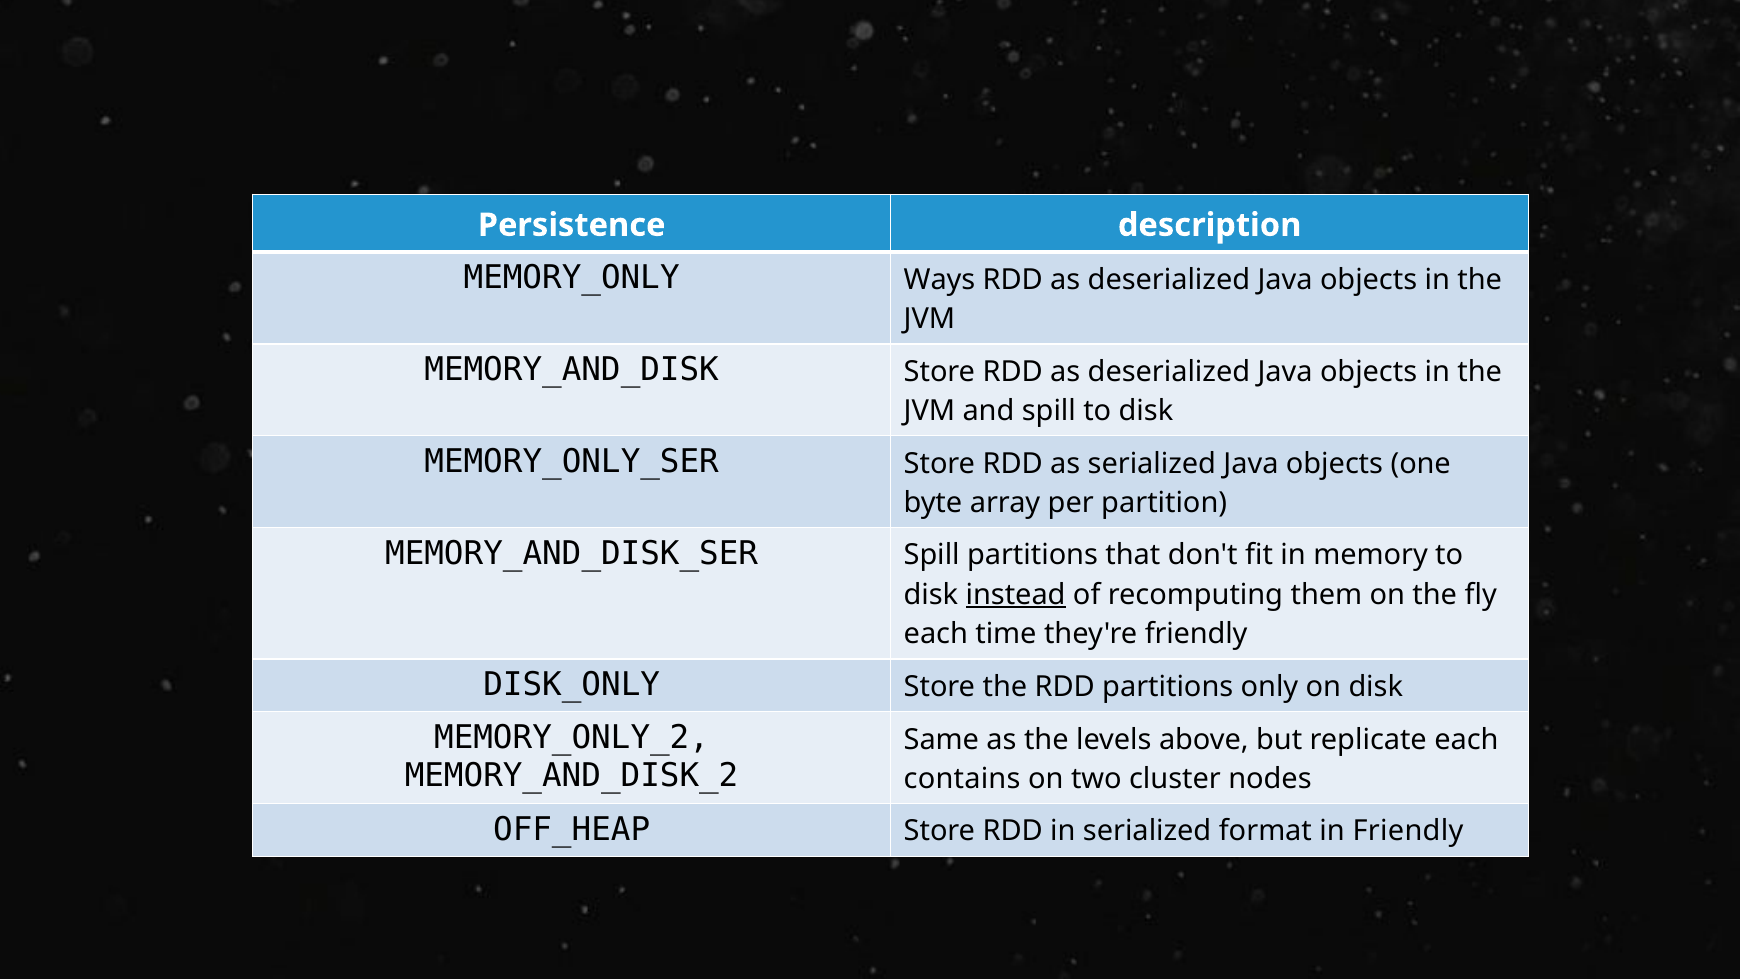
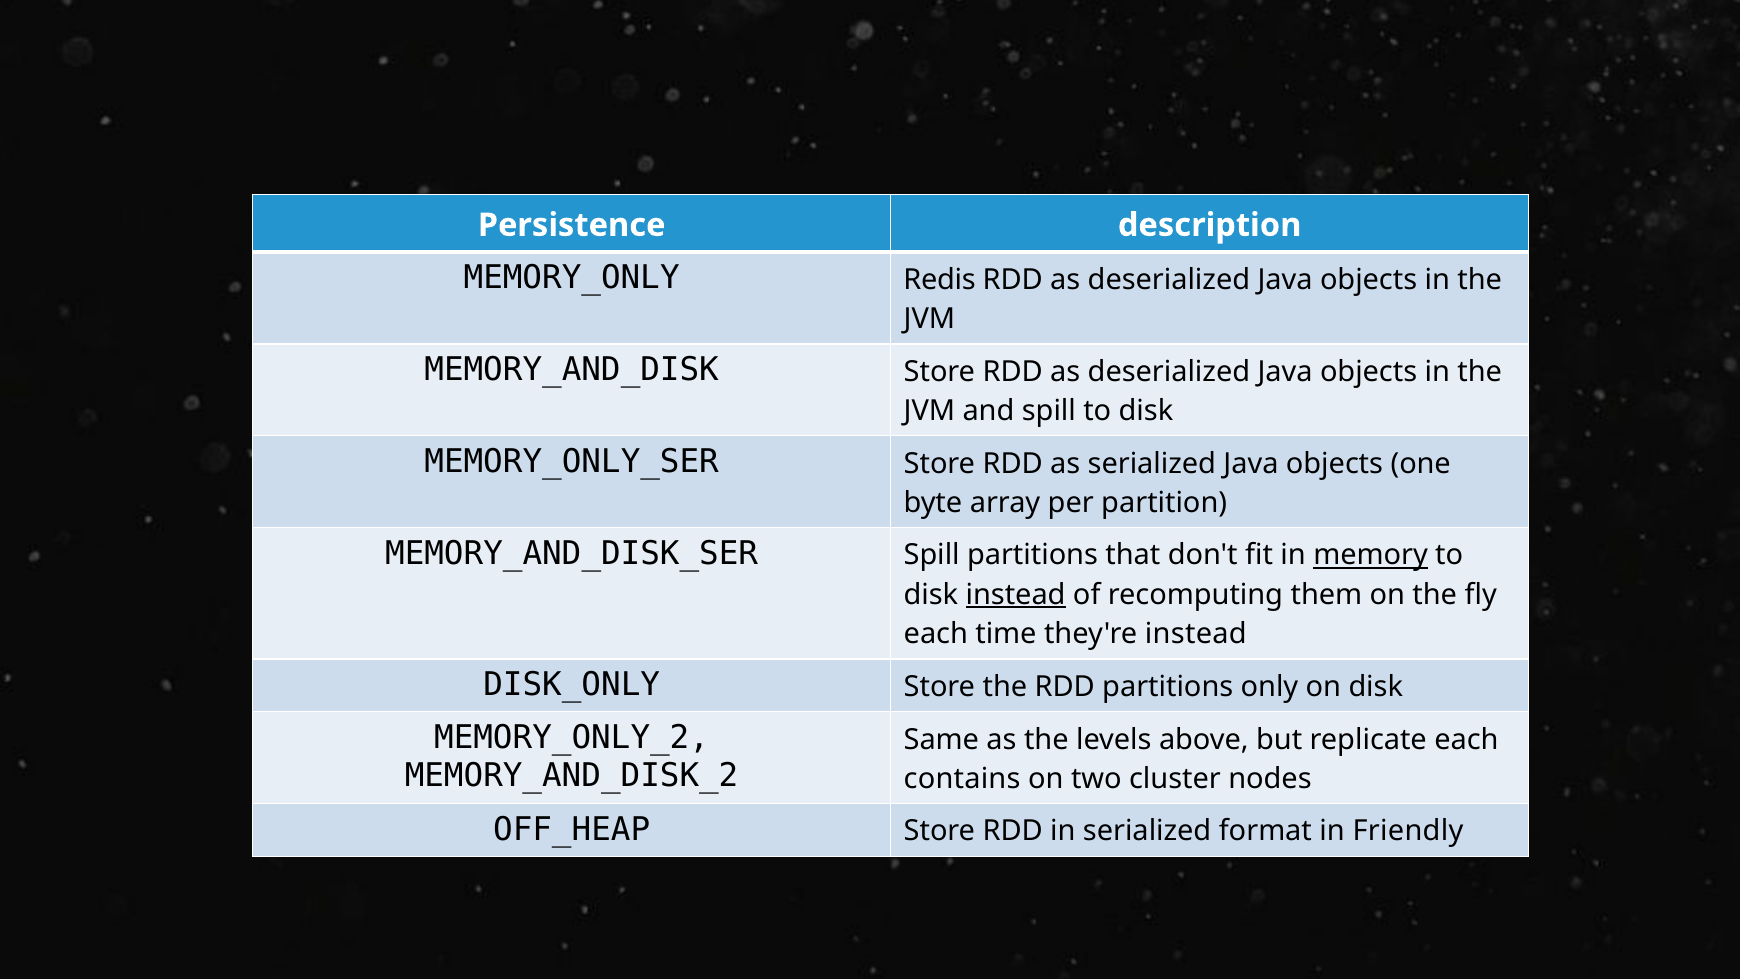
Ways: Ways -> Redis
memory underline: none -> present
they're friendly: friendly -> instead
